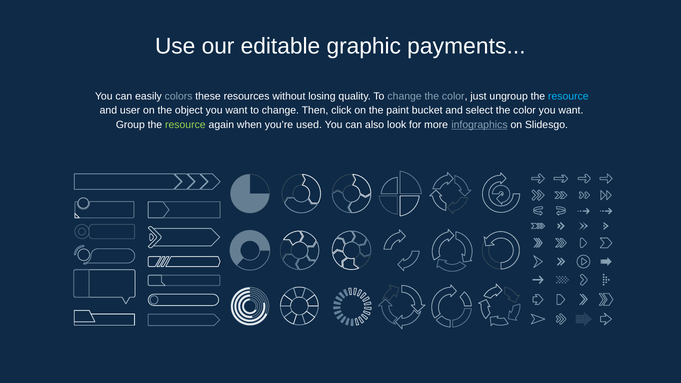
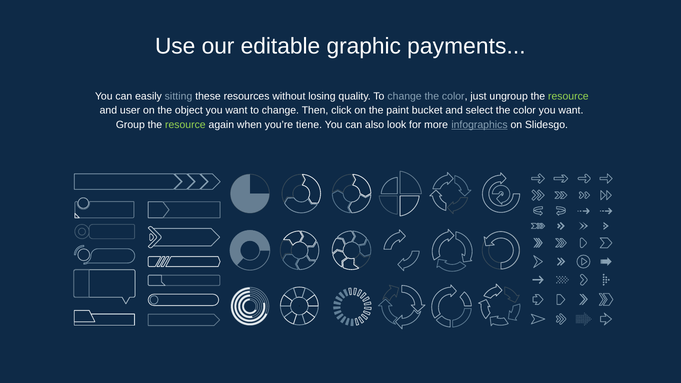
colors: colors -> sitting
resource at (568, 96) colour: light blue -> light green
used: used -> tiene
